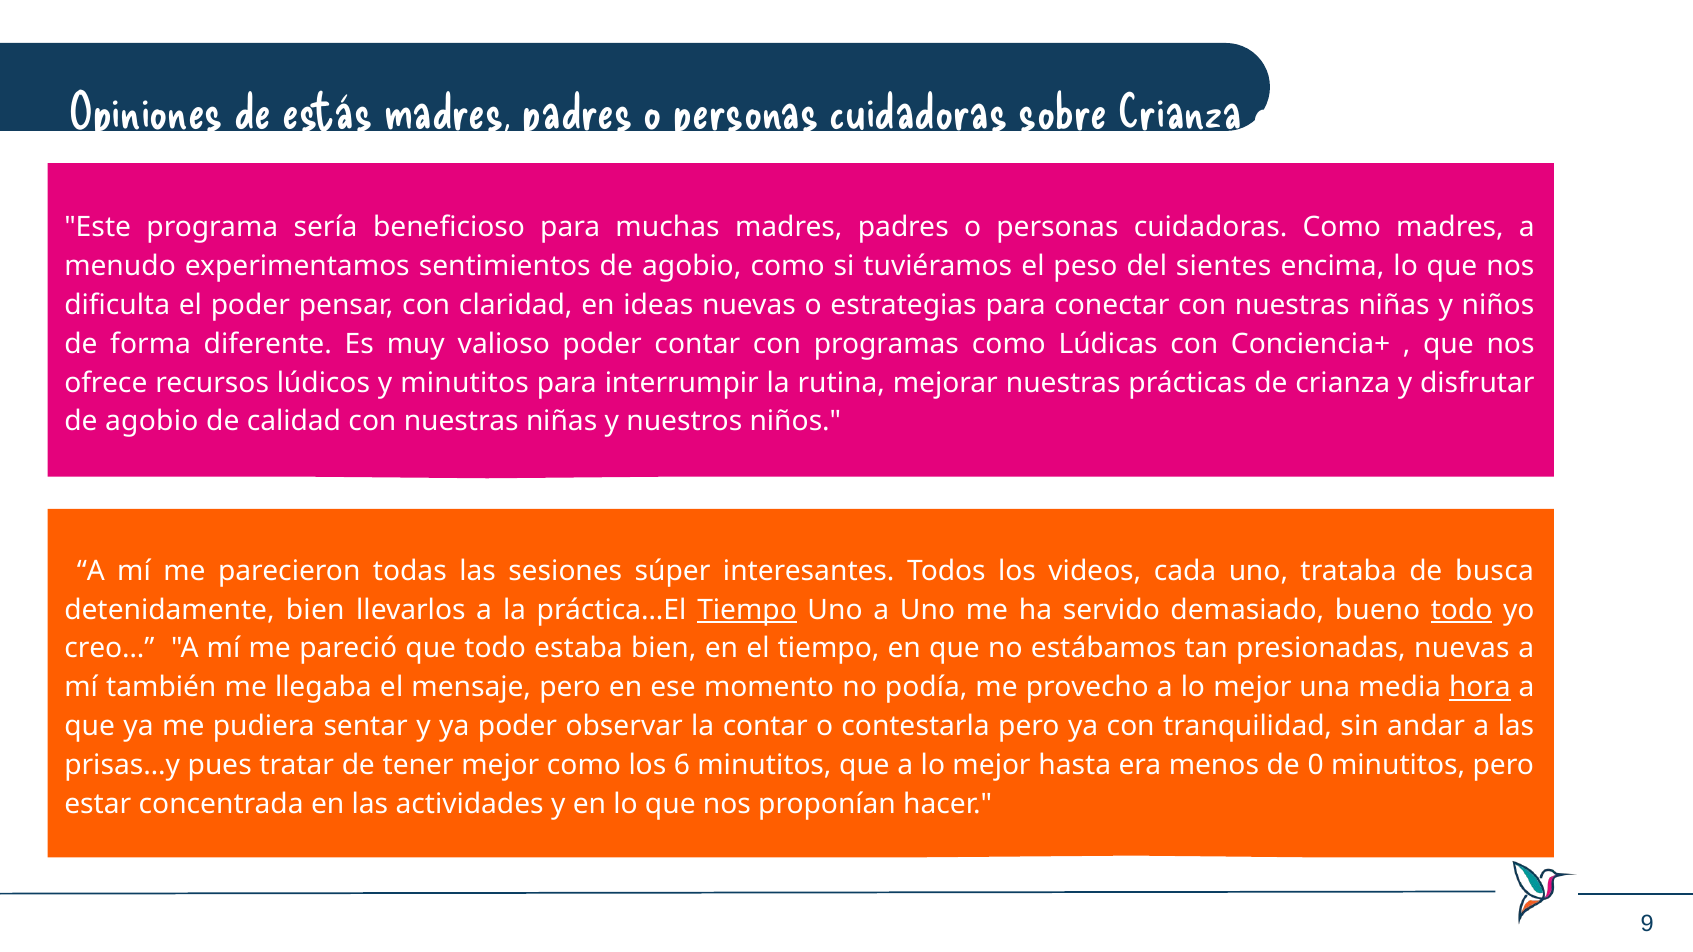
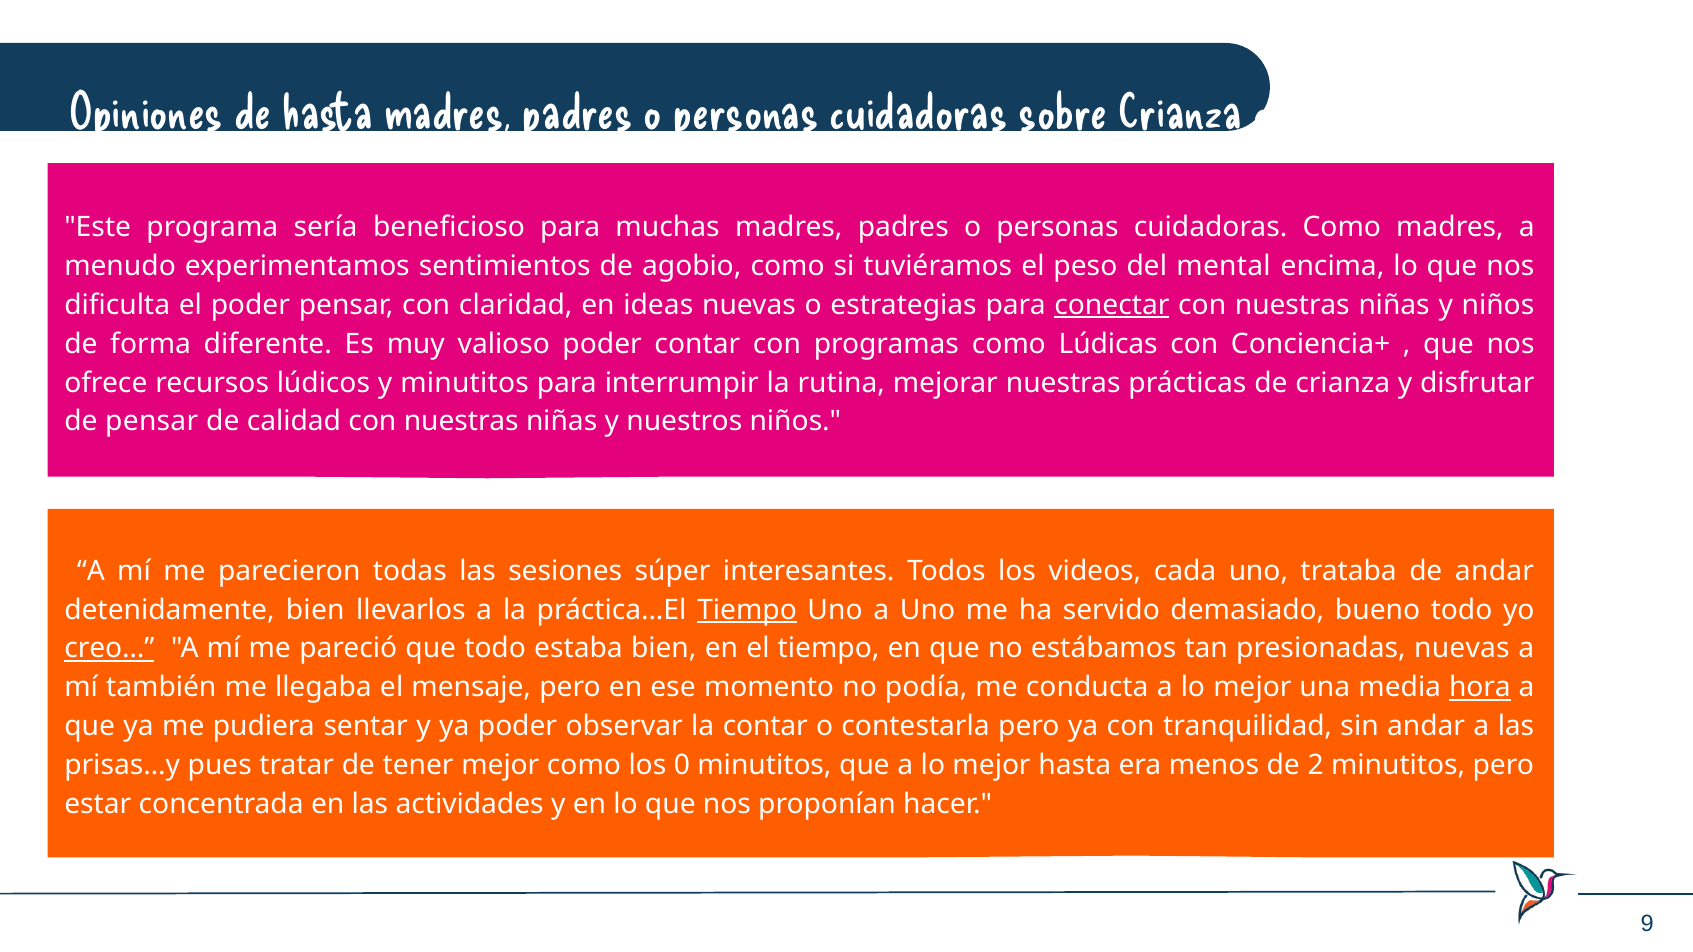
de estás: estás -> hasta
sientes: sientes -> mental
conectar underline: none -> present
agobio at (152, 422): agobio -> pensar
de busca: busca -> andar
todo at (1462, 610) underline: present -> none
creo… underline: none -> present
provecho: provecho -> conducta
6: 6 -> 0
0: 0 -> 2
